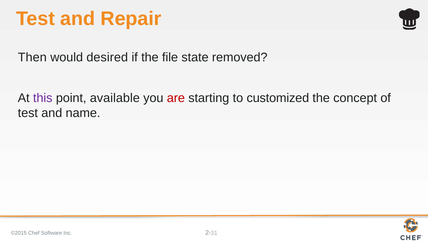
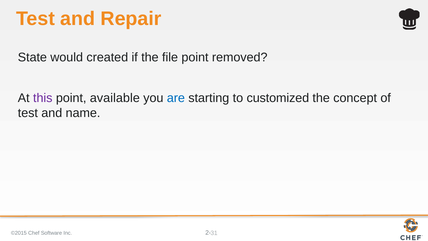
Then: Then -> State
desired: desired -> created
file state: state -> point
are colour: red -> blue
